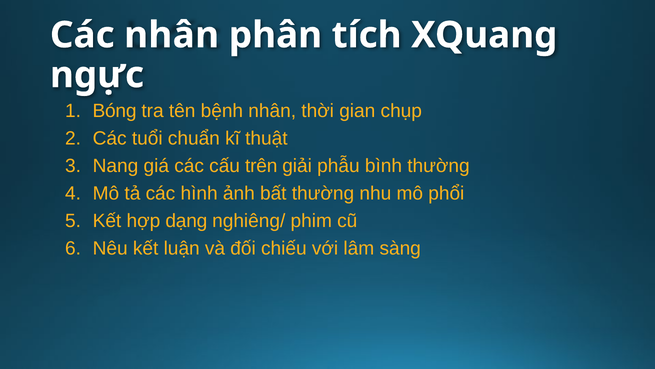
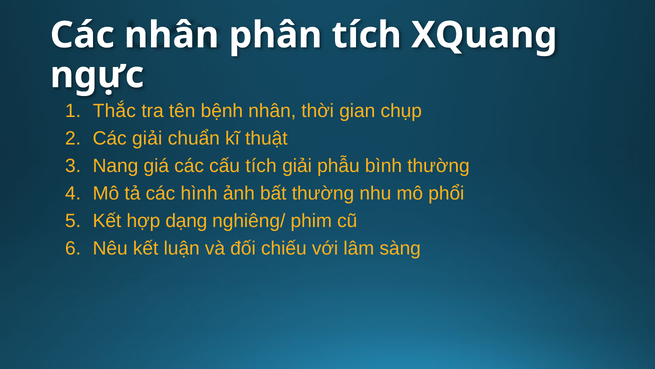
Bóng: Bóng -> Thắc
Các tuổi: tuổi -> giải
cấu trên: trên -> tích
